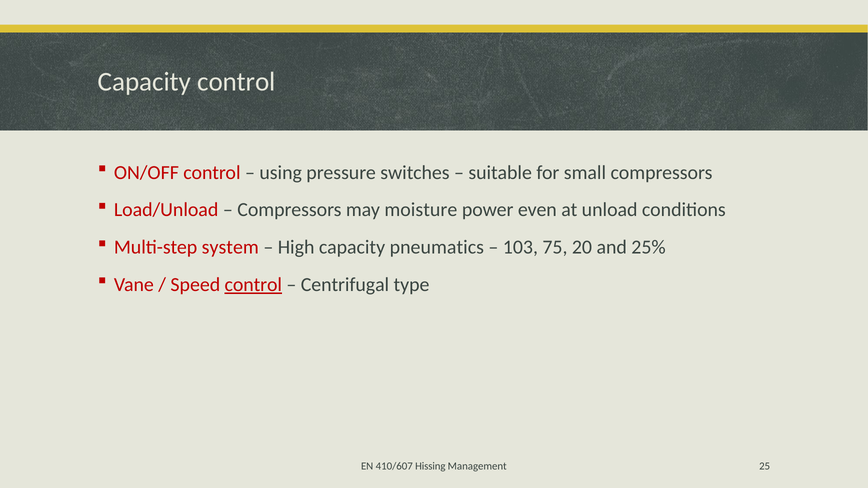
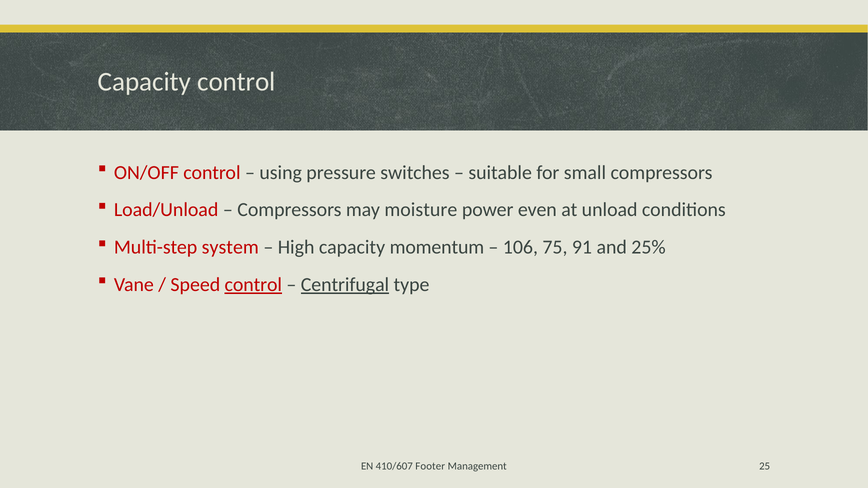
pneumatics: pneumatics -> momentum
103: 103 -> 106
20: 20 -> 91
Centrifugal underline: none -> present
Hissing: Hissing -> Footer
